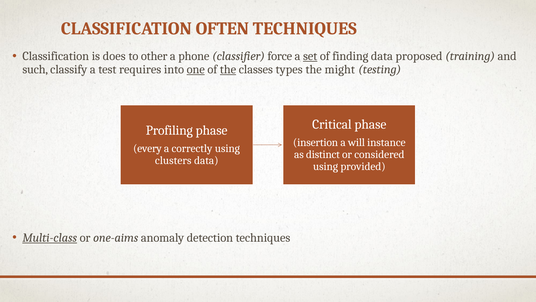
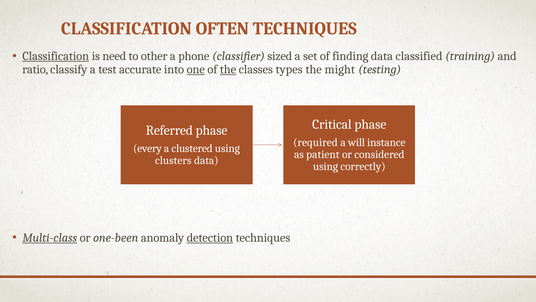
Classification at (56, 56) underline: none -> present
does: does -> need
force: force -> sized
set underline: present -> none
proposed: proposed -> classified
such: such -> ratio
requires: requires -> accurate
Profiling: Profiling -> Referred
insertion: insertion -> required
correctly: correctly -> clustered
distinct: distinct -> patient
provided: provided -> correctly
one-aims: one-aims -> one-been
detection underline: none -> present
